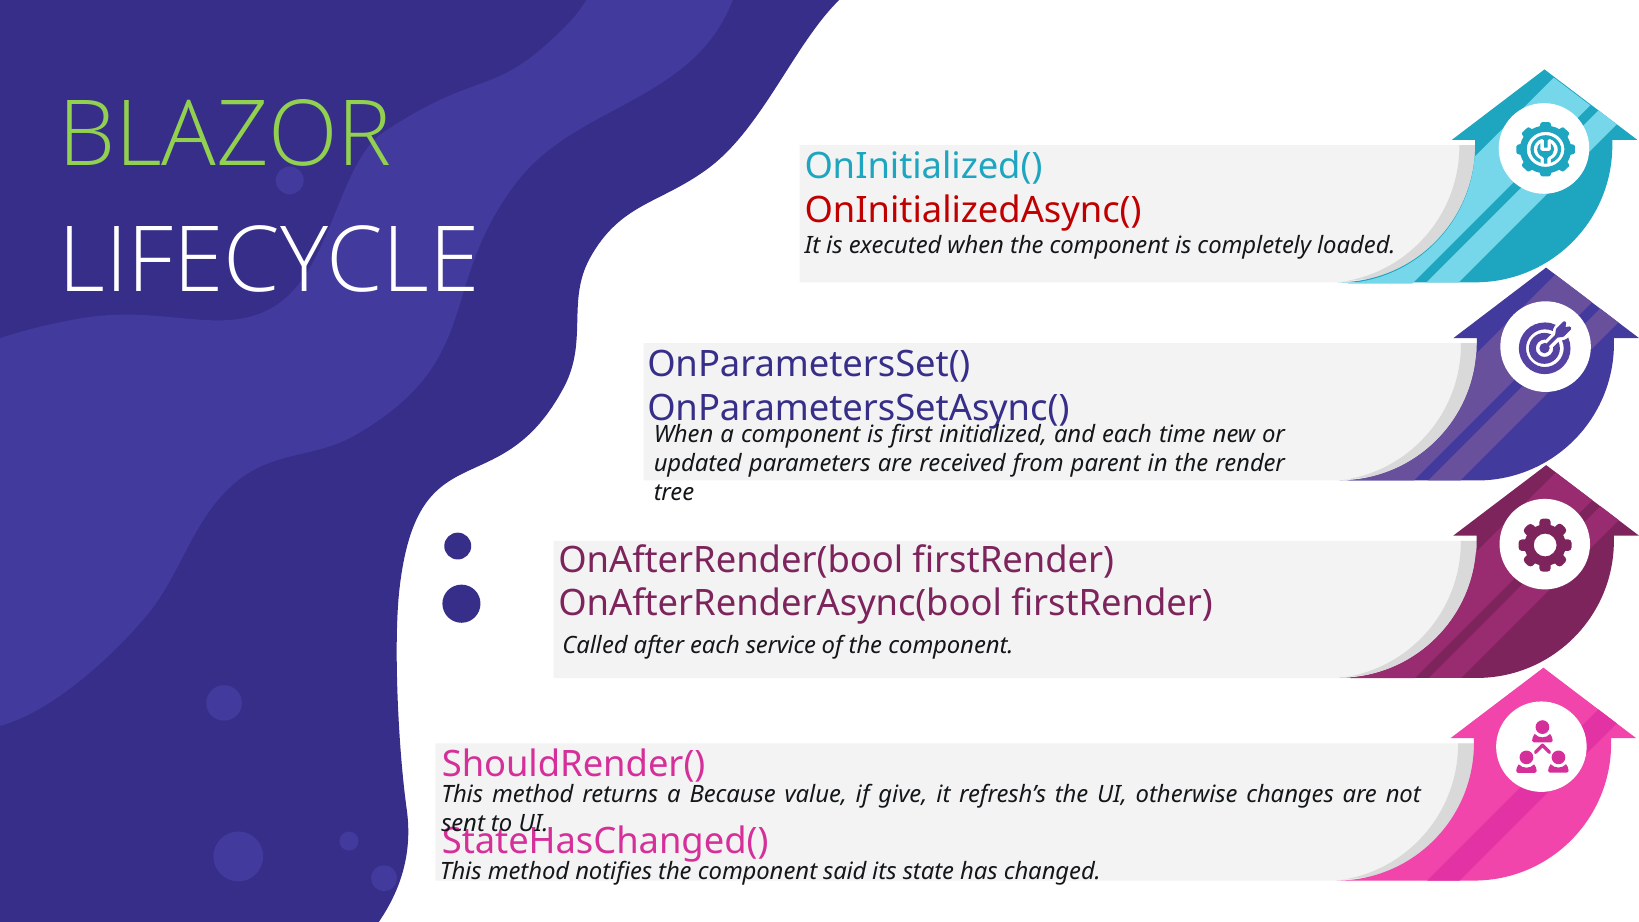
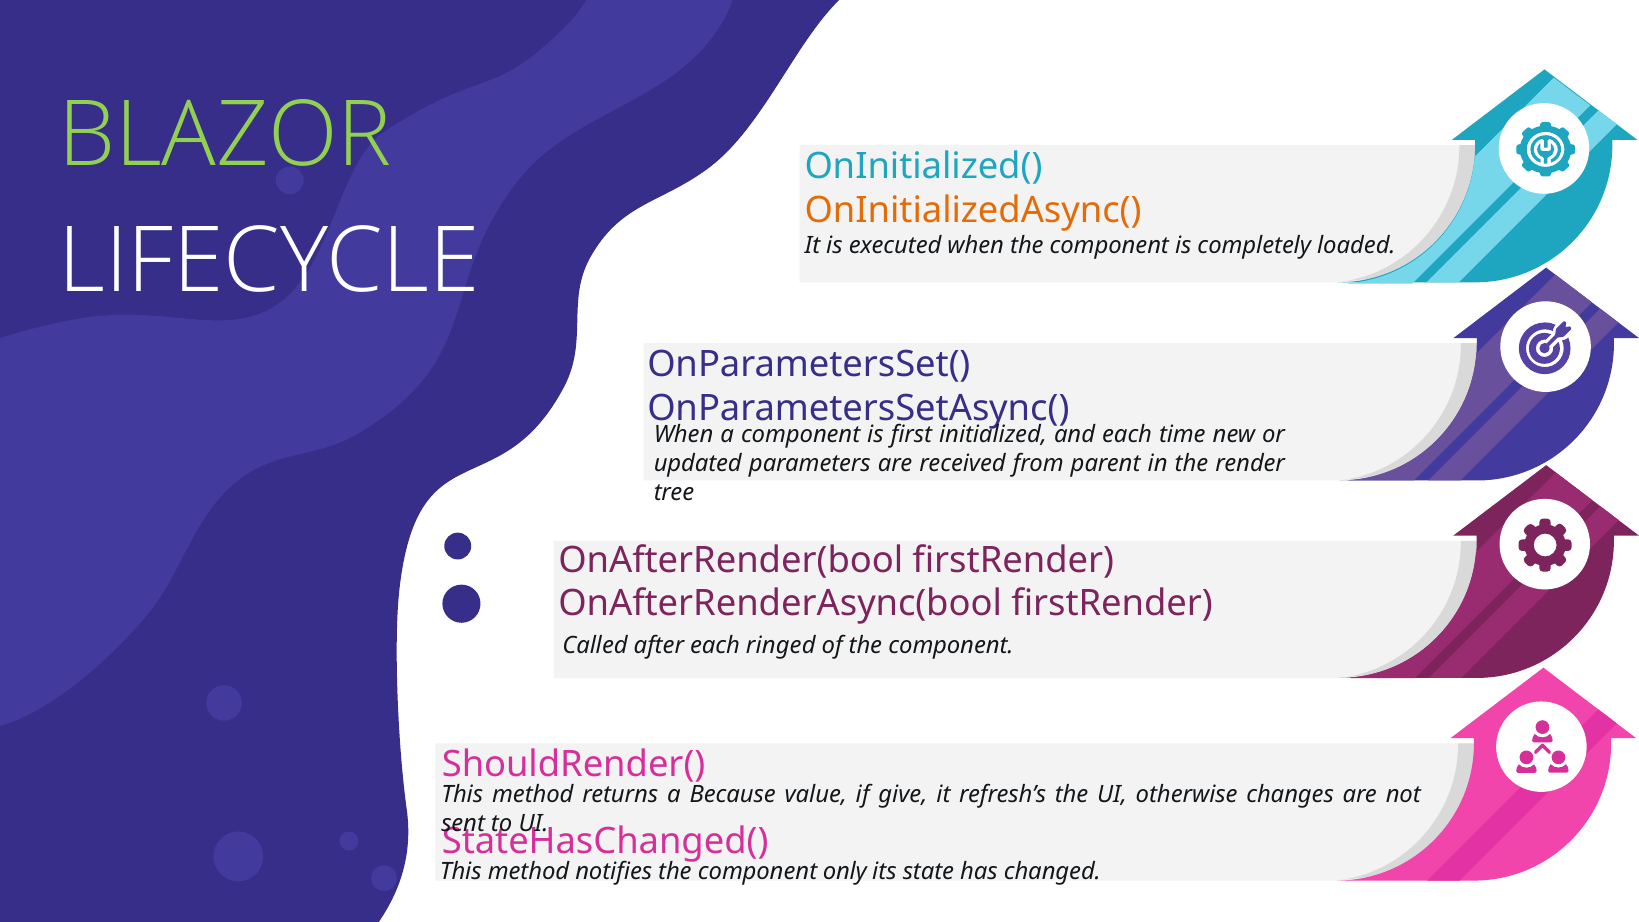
OnInitializedAsync( colour: red -> orange
service: service -> ringed
said: said -> only
